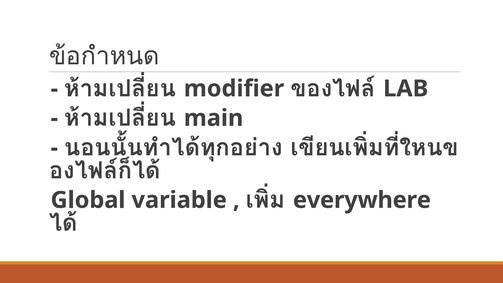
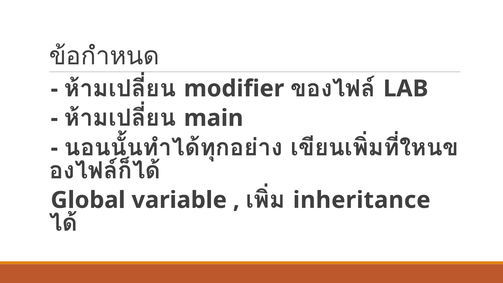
everywhere: everywhere -> inheritance
